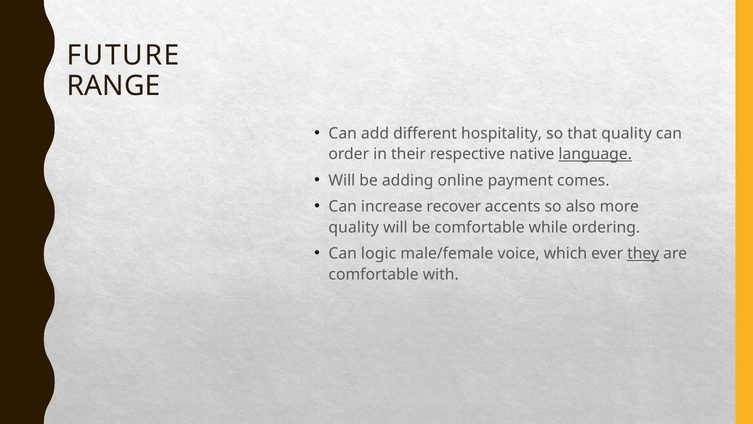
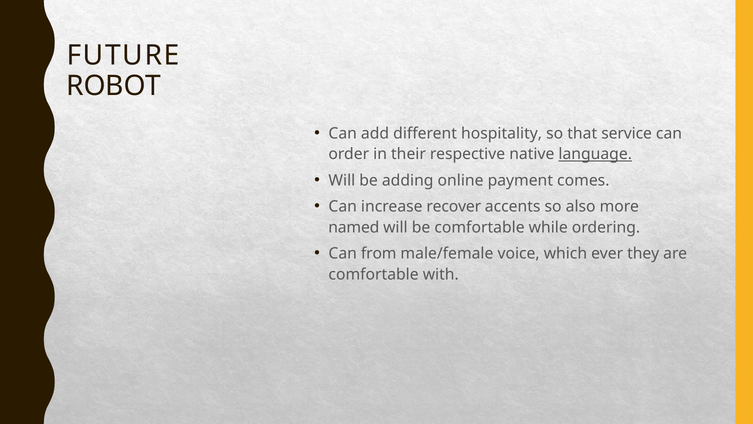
RANGE: RANGE -> ROBOT
that quality: quality -> service
quality at (354, 227): quality -> named
logic: logic -> from
they underline: present -> none
